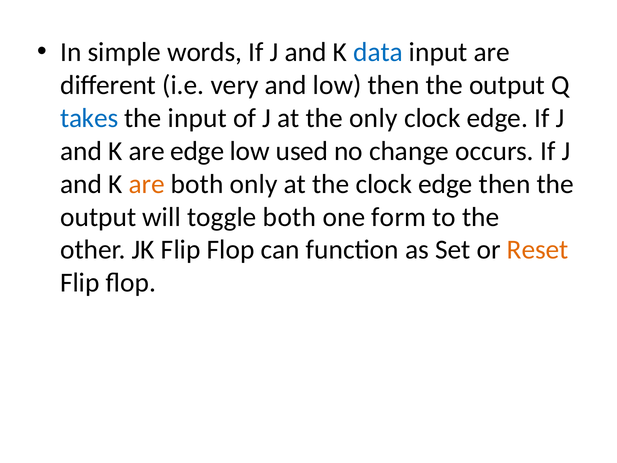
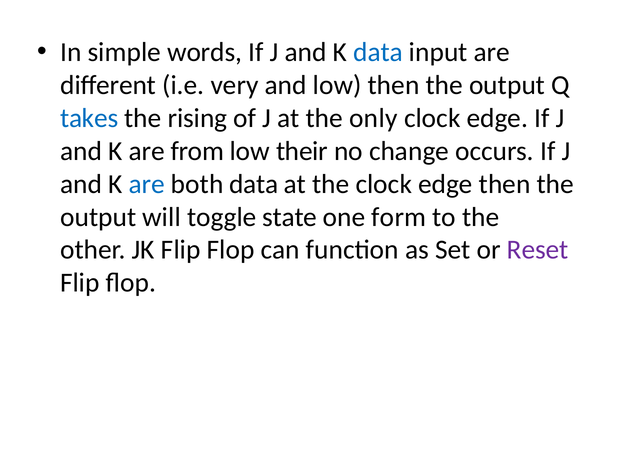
the input: input -> rising
are edge: edge -> from
used: used -> their
are at (147, 184) colour: orange -> blue
both only: only -> data
toggle both: both -> state
Reset colour: orange -> purple
